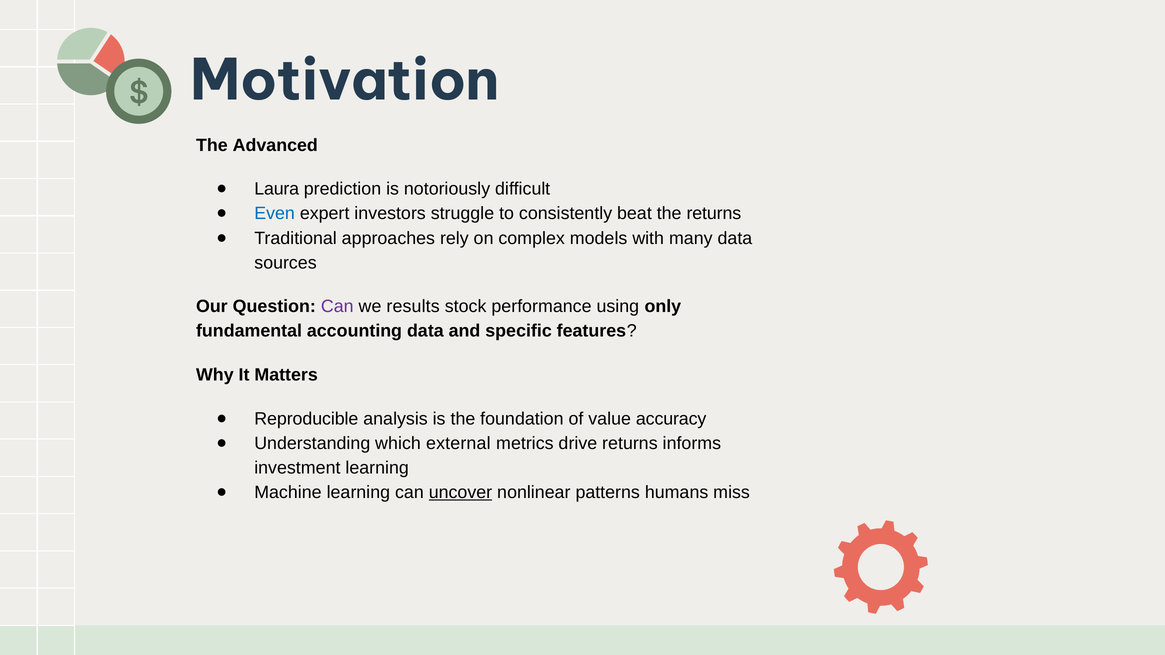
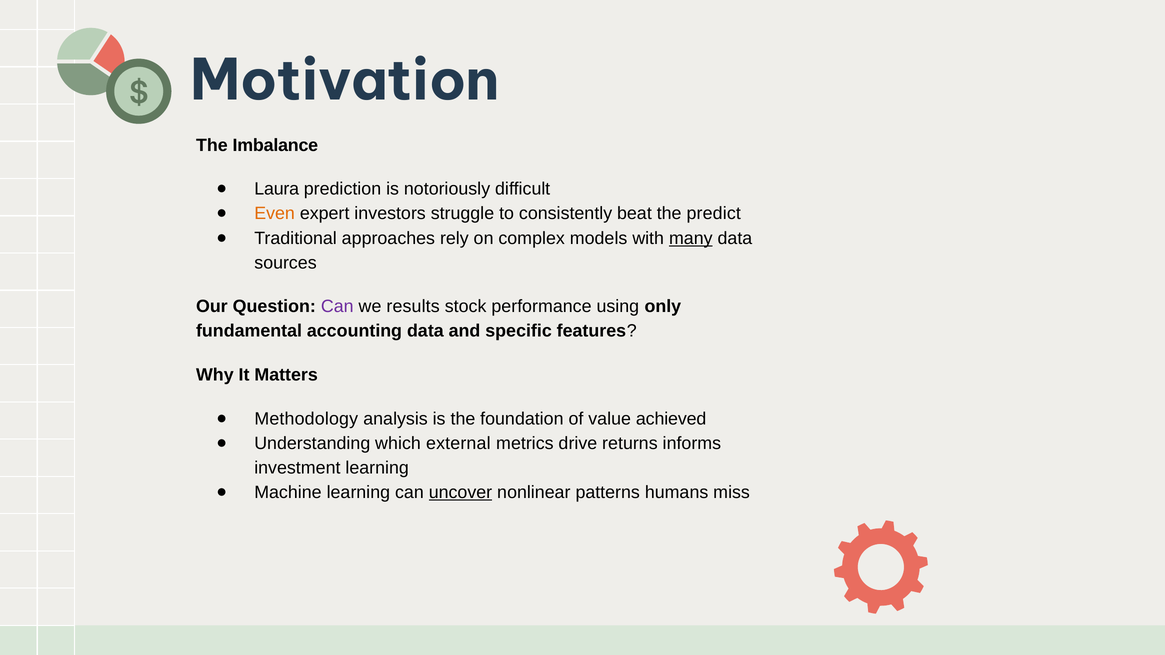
Advanced: Advanced -> Imbalance
Even colour: blue -> orange
the returns: returns -> predict
many underline: none -> present
Reproducible: Reproducible -> Methodology
accuracy: accuracy -> achieved
